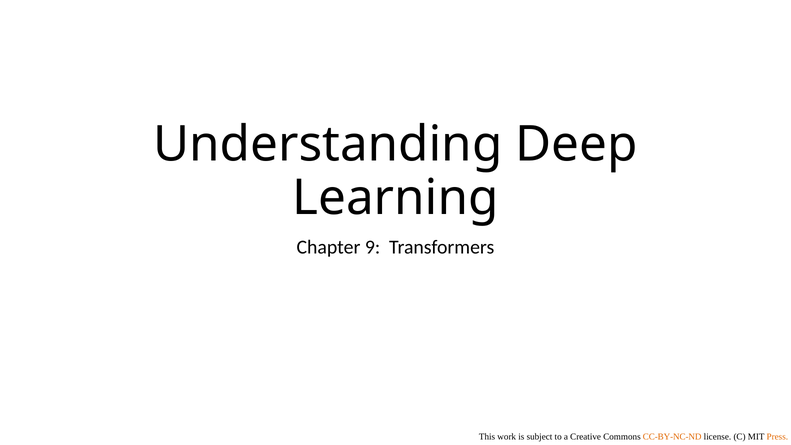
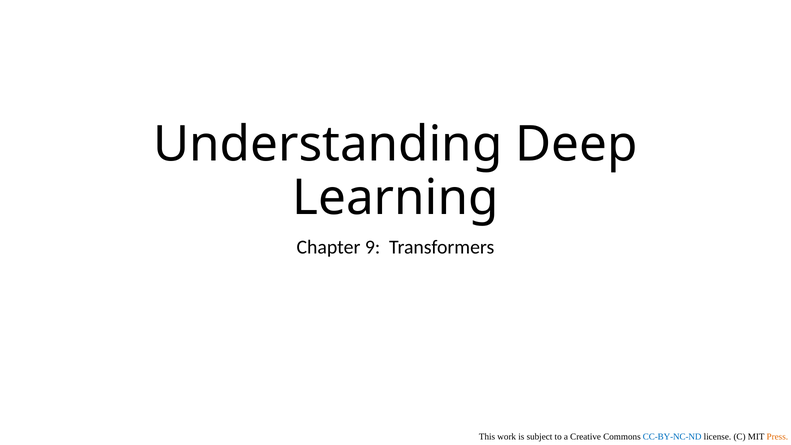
CC-BY-NC-ND colour: orange -> blue
